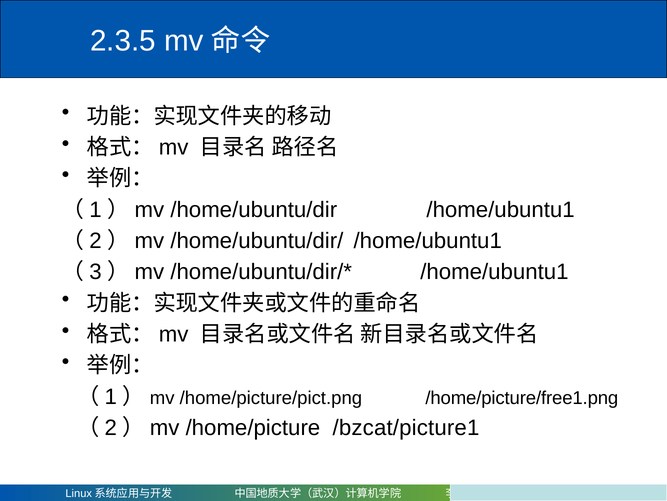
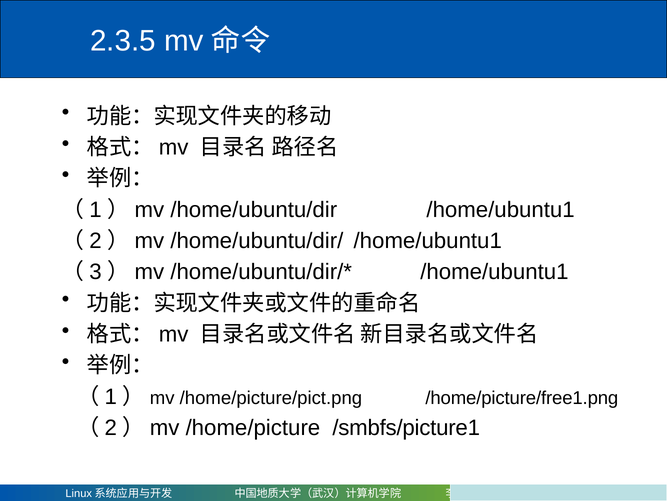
/bzcat/picture1: /bzcat/picture1 -> /smbfs/picture1
